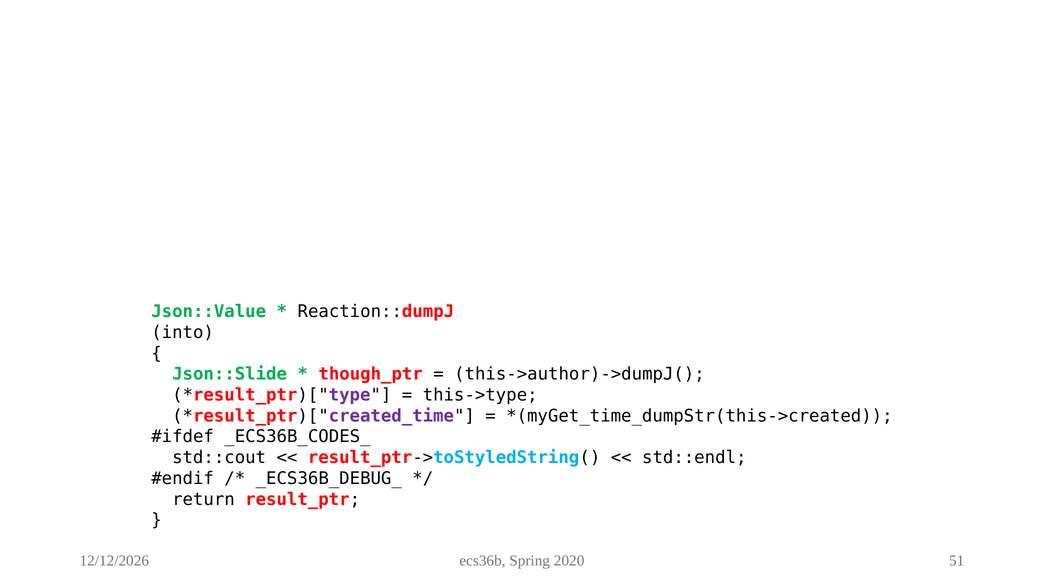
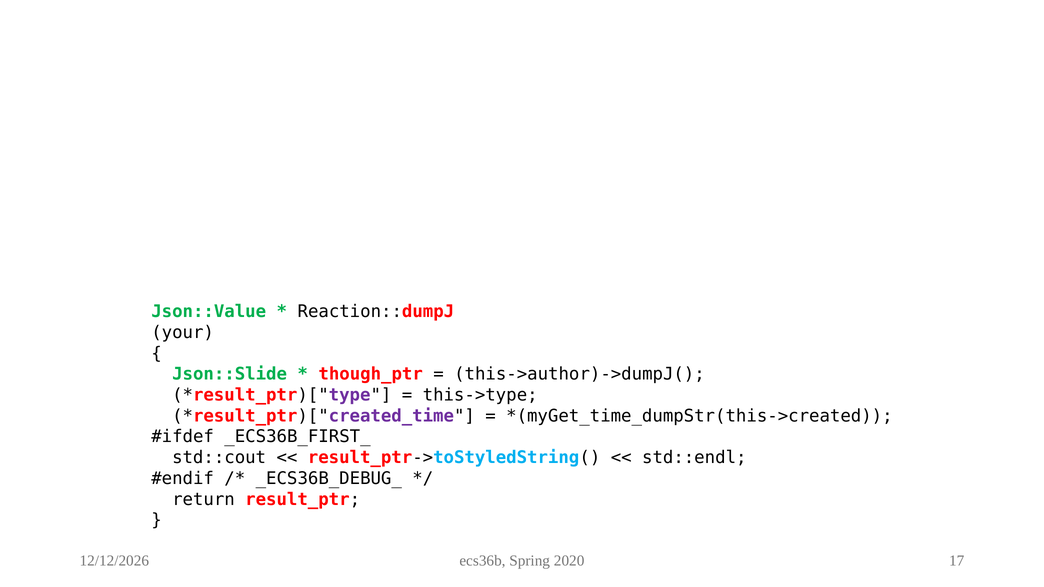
into: into -> your
_ECS36B_CODES_: _ECS36B_CODES_ -> _ECS36B_FIRST_
51: 51 -> 17
